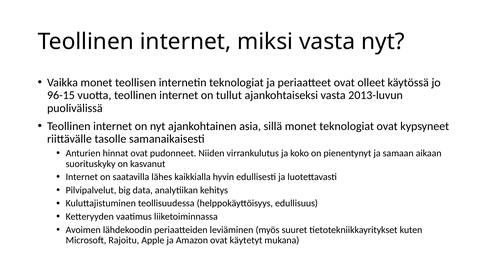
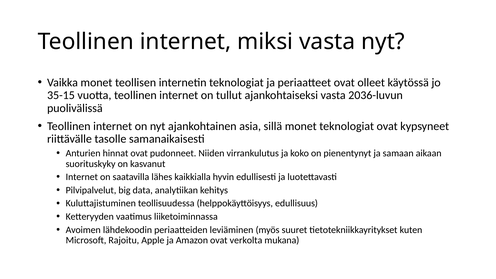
96-15: 96-15 -> 35-15
2013-luvun: 2013-luvun -> 2036-luvun
käytetyt: käytetyt -> verkolta
